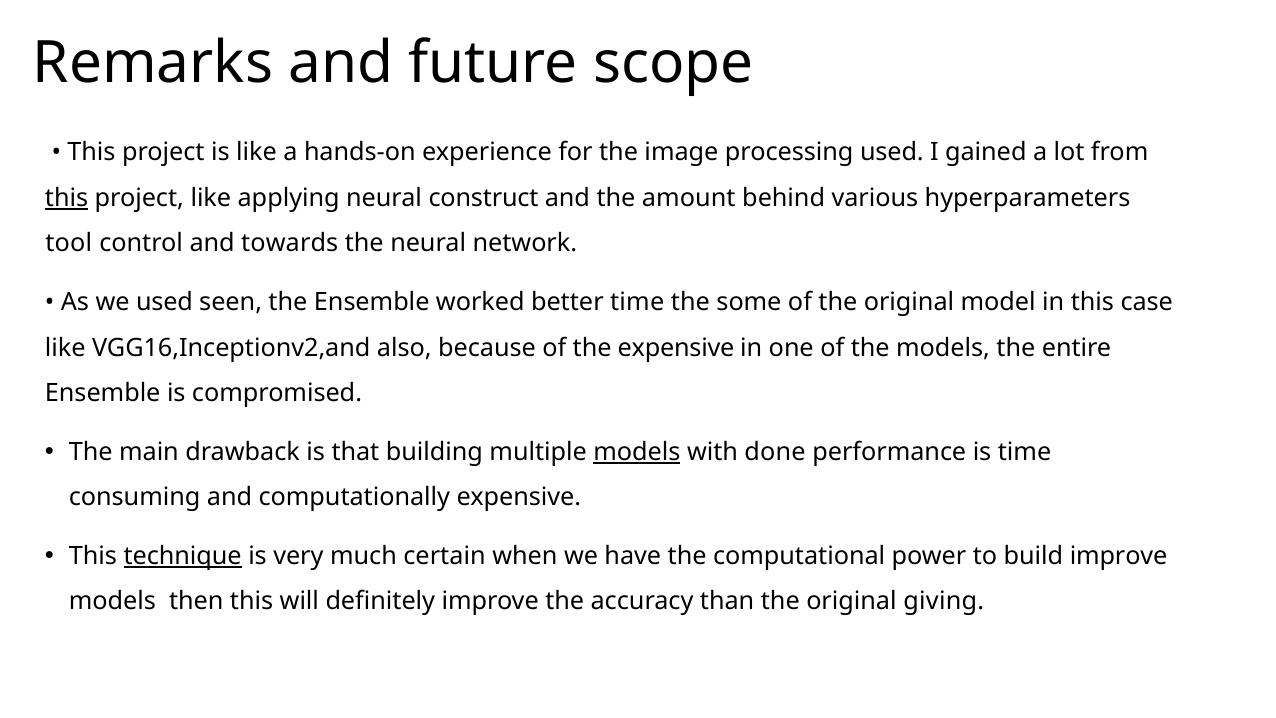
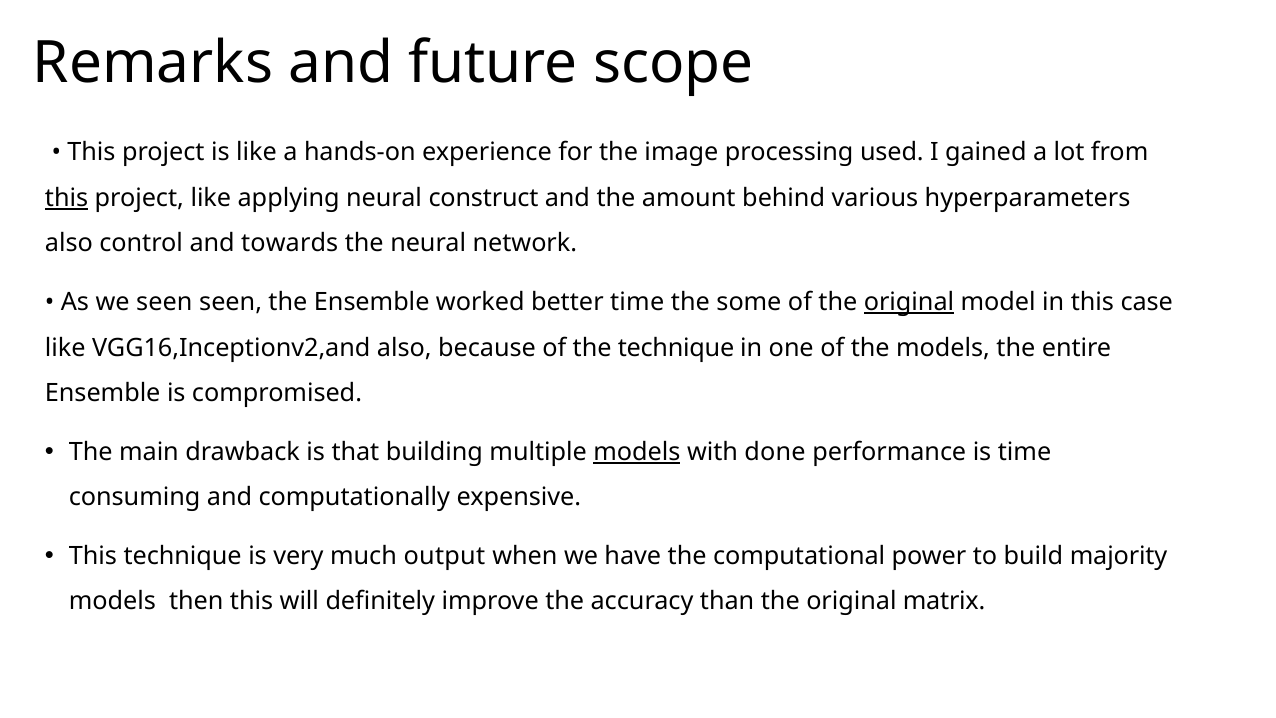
tool at (69, 243): tool -> also
we used: used -> seen
original at (909, 302) underline: none -> present
the expensive: expensive -> technique
technique at (183, 556) underline: present -> none
certain: certain -> output
build improve: improve -> majority
giving: giving -> matrix
